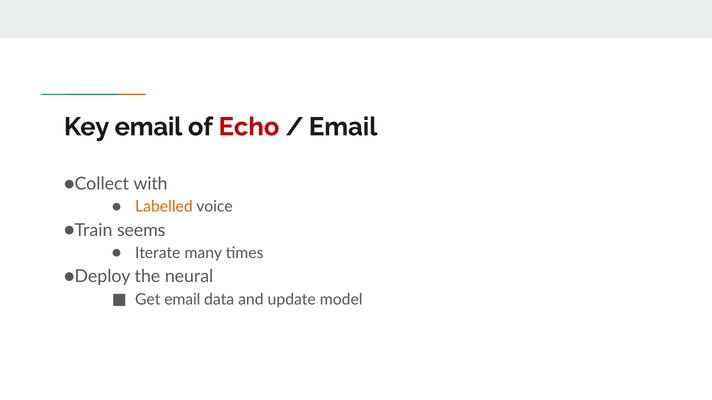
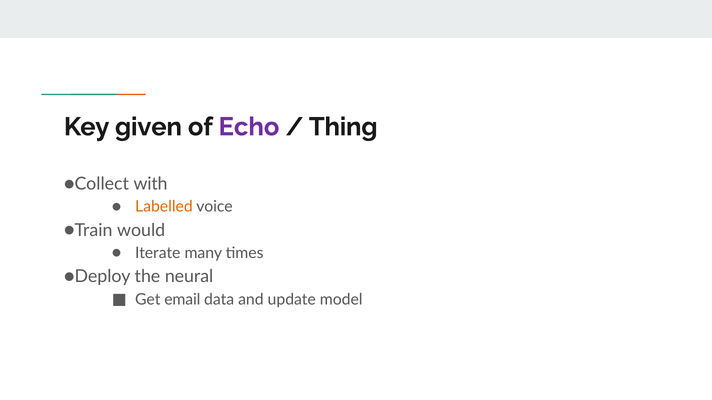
Key email: email -> given
Echo colour: red -> purple
Email at (343, 127): Email -> Thing
seems: seems -> would
